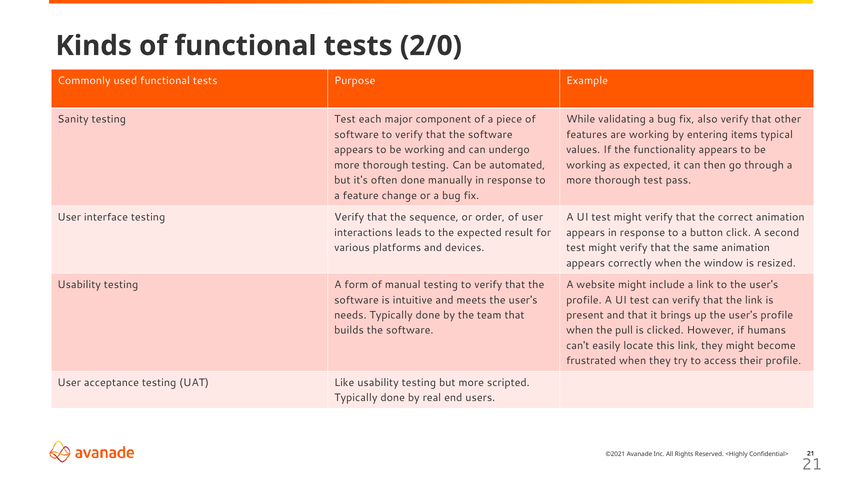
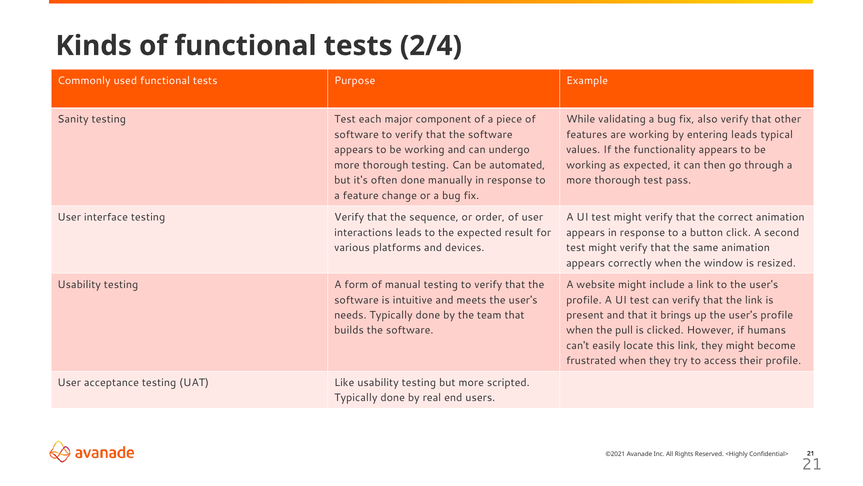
2/0: 2/0 -> 2/4
entering items: items -> leads
